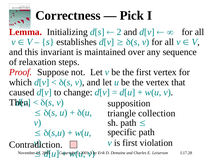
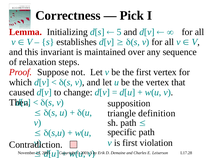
2: 2 -> 5
collection: collection -> definition
